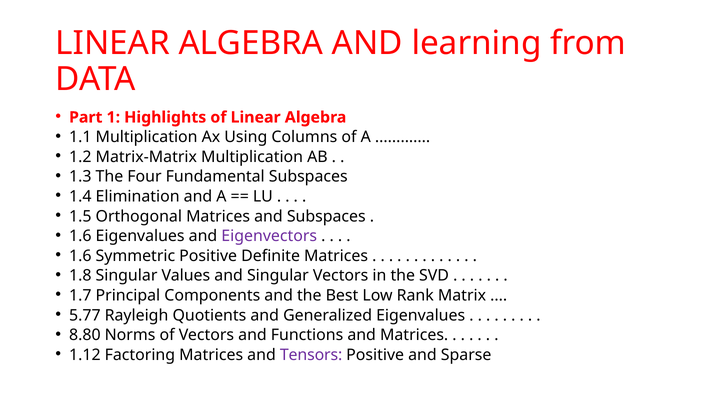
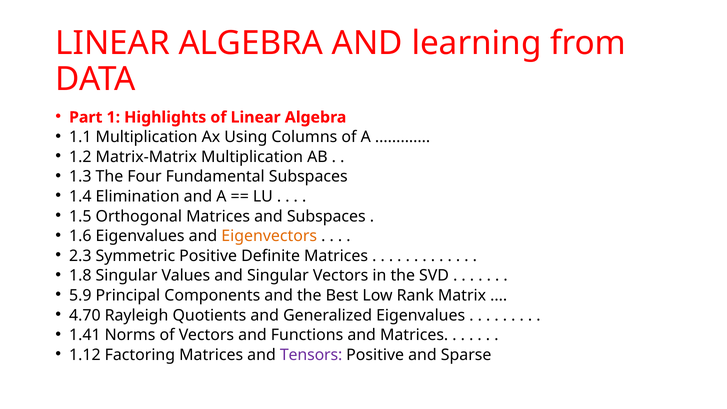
Eigenvectors colour: purple -> orange
1.6 at (80, 256): 1.6 -> 2.3
1.7: 1.7 -> 5.9
5.77: 5.77 -> 4.70
8.80: 8.80 -> 1.41
